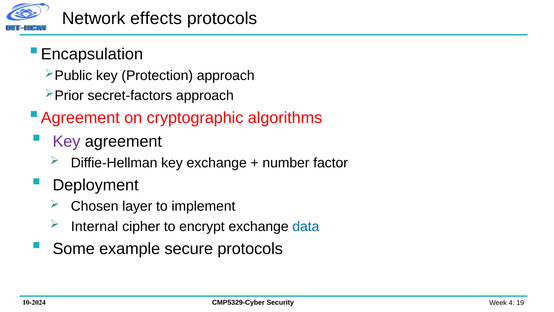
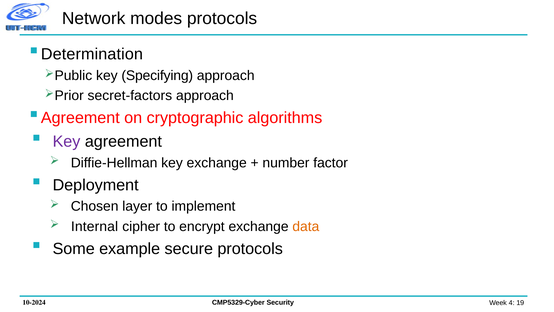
effects: effects -> modes
Encapsulation: Encapsulation -> Determination
Protection: Protection -> Specifying
data colour: blue -> orange
